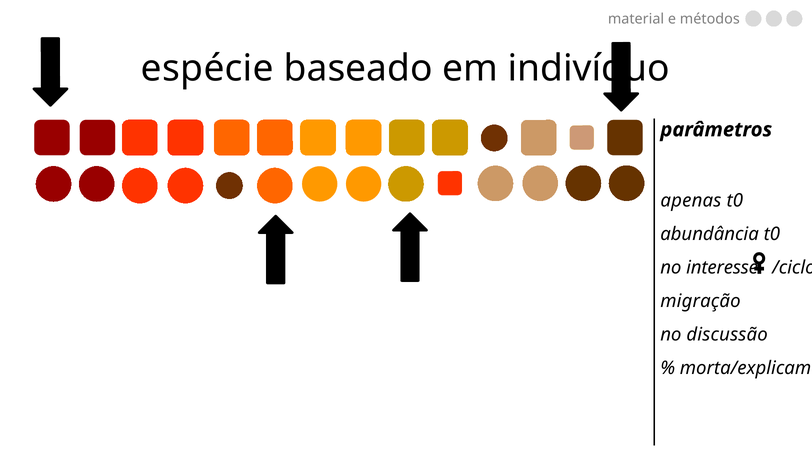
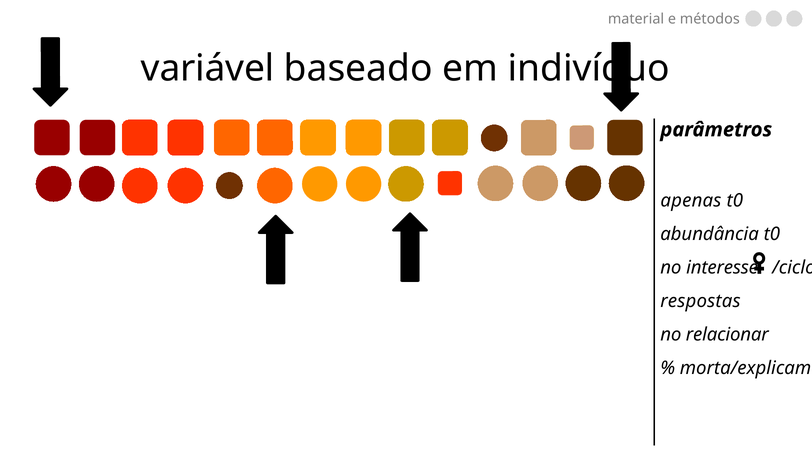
espécie: espécie -> variável
migração: migração -> respostas
discussão: discussão -> relacionar
